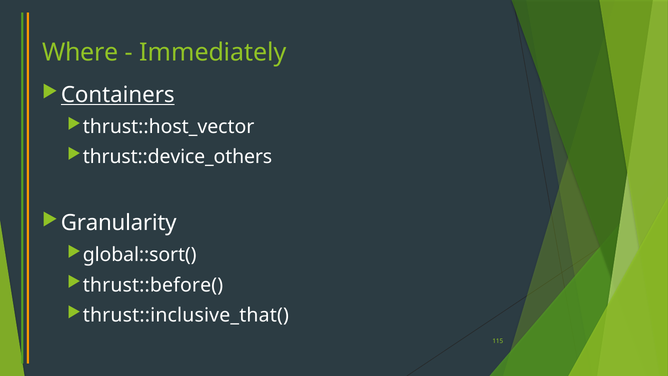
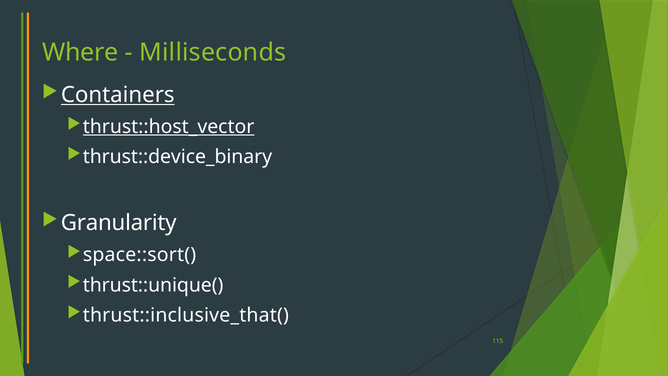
Immediately: Immediately -> Milliseconds
thrust::host_vector underline: none -> present
thrust::device_others: thrust::device_others -> thrust::device_binary
global::sort(: global::sort( -> space::sort(
thrust::before(: thrust::before( -> thrust::unique(
